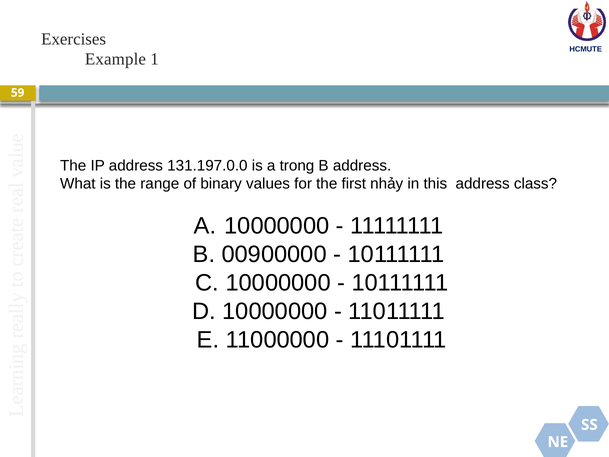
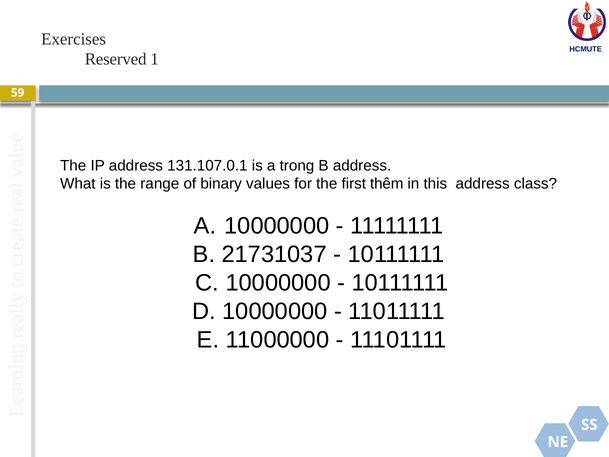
Example: Example -> Reserved
131.197.0.0: 131.197.0.0 -> 131.107.0.1
nhảy: nhảy -> thêm
00900000: 00900000 -> 21731037
